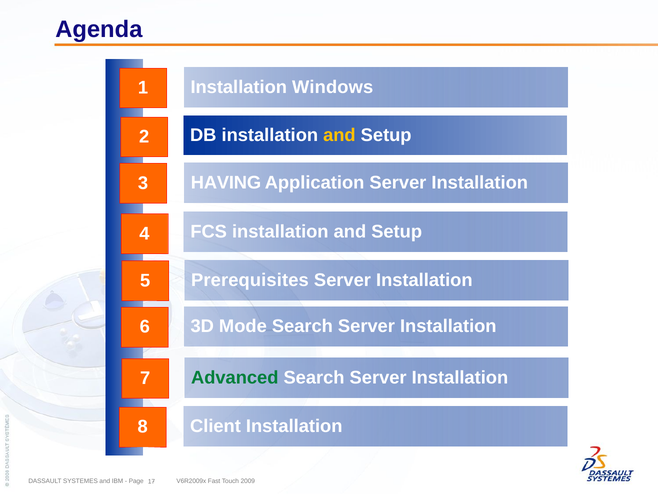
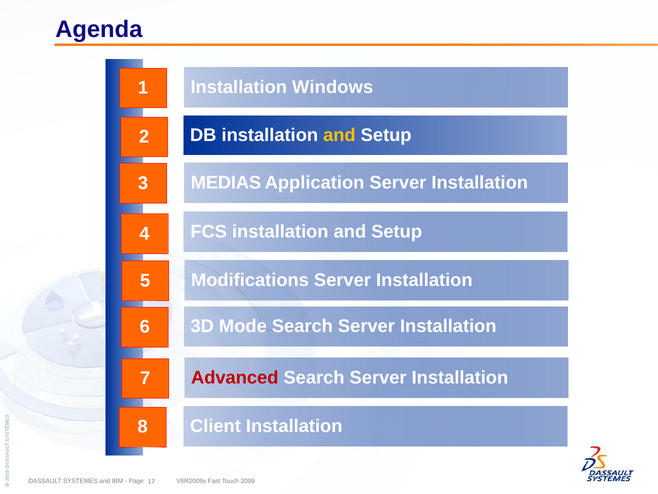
HAVING: HAVING -> MEDIAS
Prerequisites: Prerequisites -> Modifications
Advanced colour: green -> red
